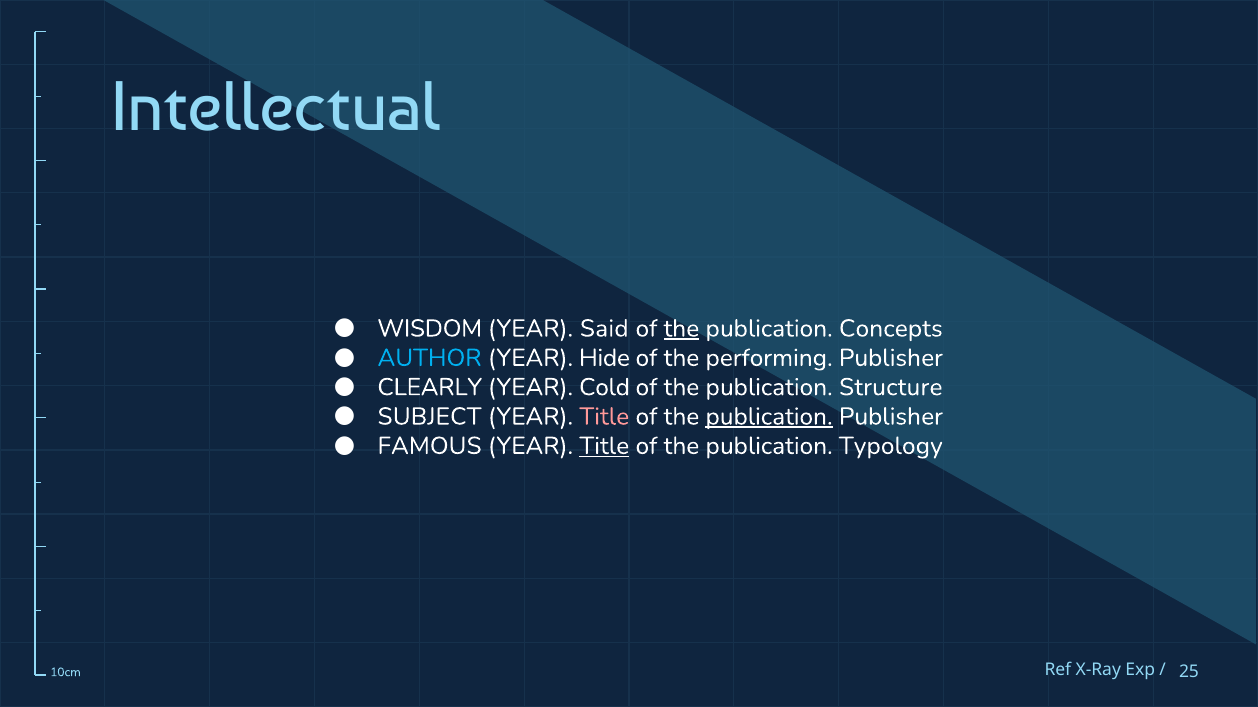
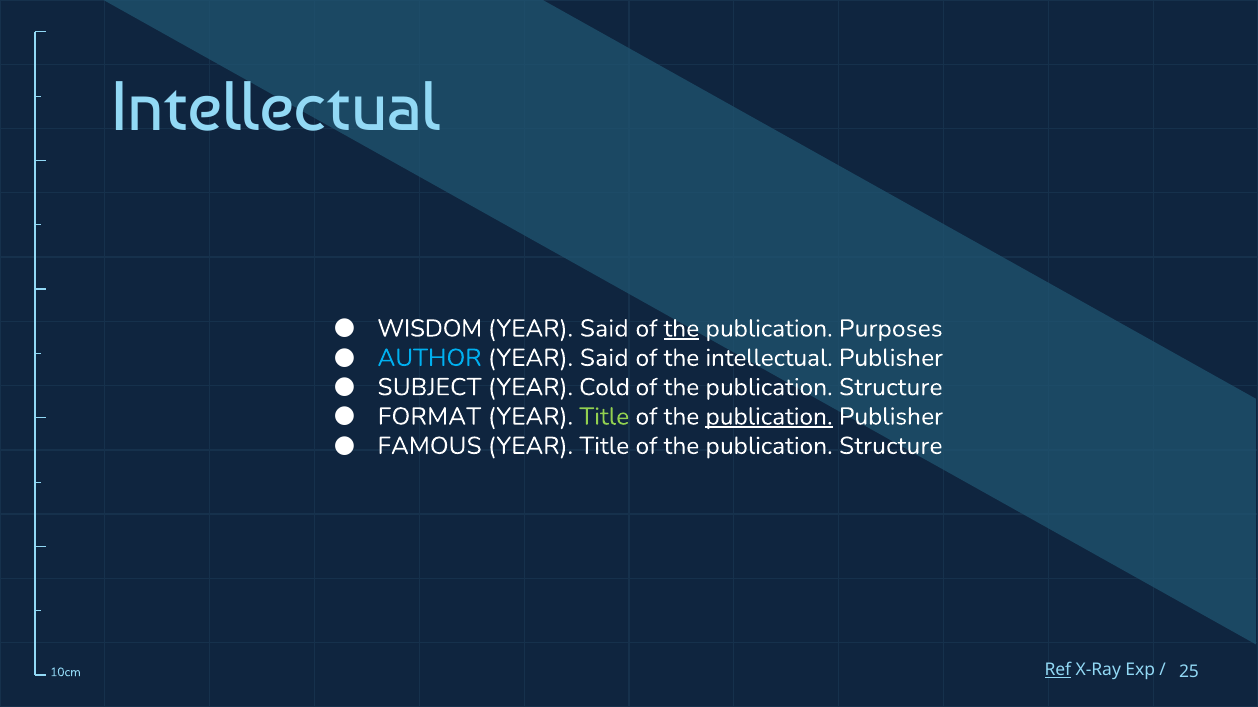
Concepts: Concepts -> Purposes
Hide at (604, 358): Hide -> Said
the performing: performing -> intellectual
CLEARLY: CLEARLY -> SUBJECT
SUBJECT: SUBJECT -> FORMAT
Title at (604, 417) colour: pink -> light green
Title at (604, 446) underline: present -> none
Typology at (891, 446): Typology -> Structure
Ref underline: none -> present
